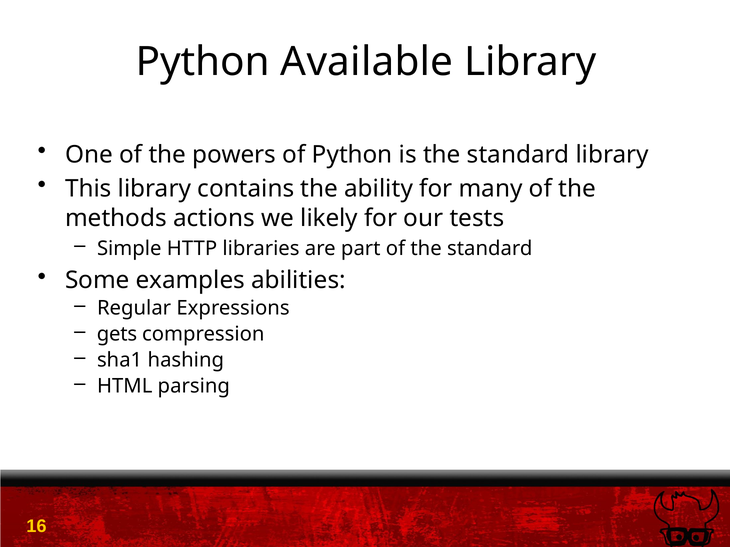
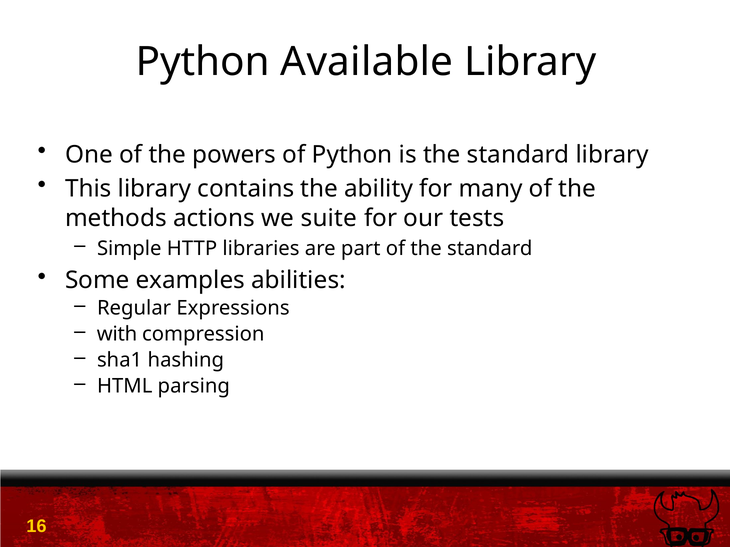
likely: likely -> suite
gets: gets -> with
